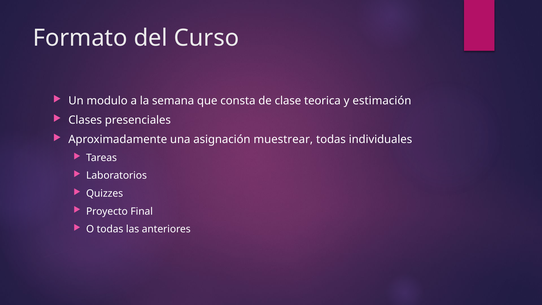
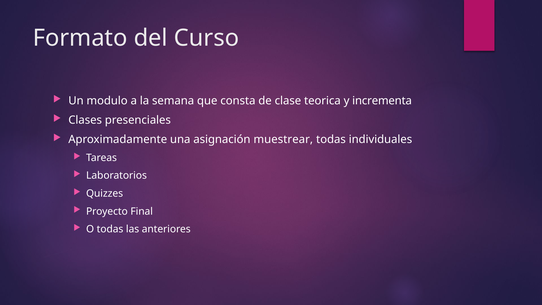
estimación: estimación -> incrementa
